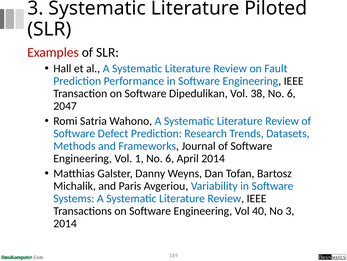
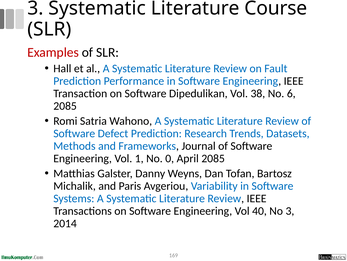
Piloted: Piloted -> Course
2047 at (65, 106): 2047 -> 2085
1 No 6: 6 -> 0
April 2014: 2014 -> 2085
